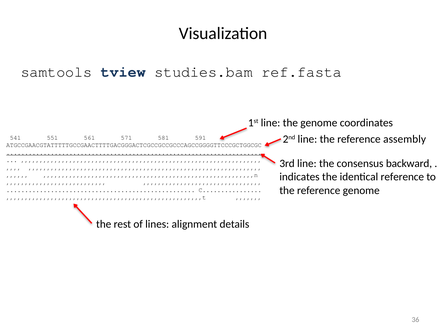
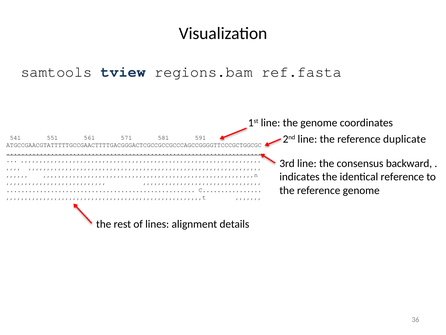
studies.bam: studies.bam -> regions.bam
assembly: assembly -> duplicate
